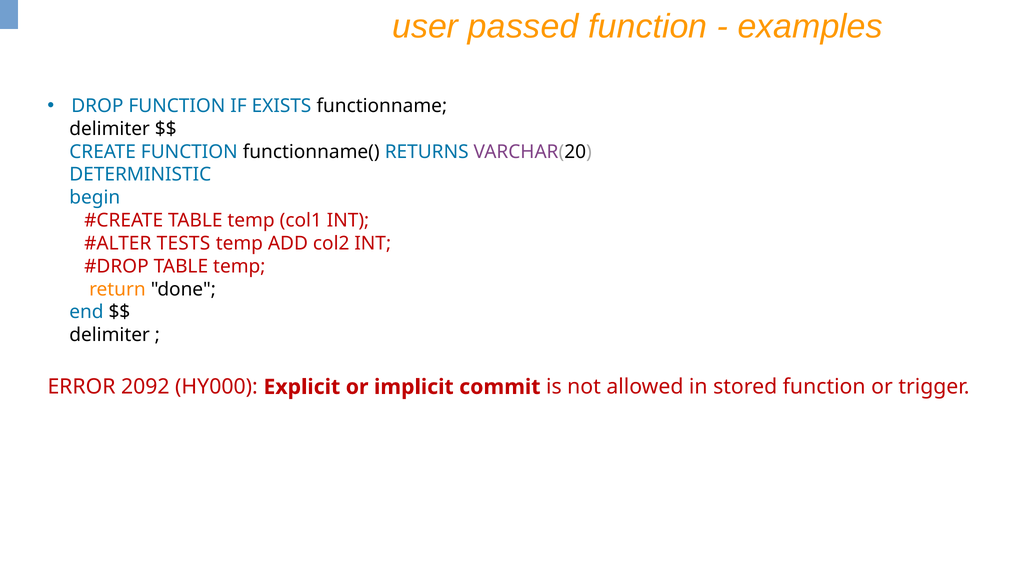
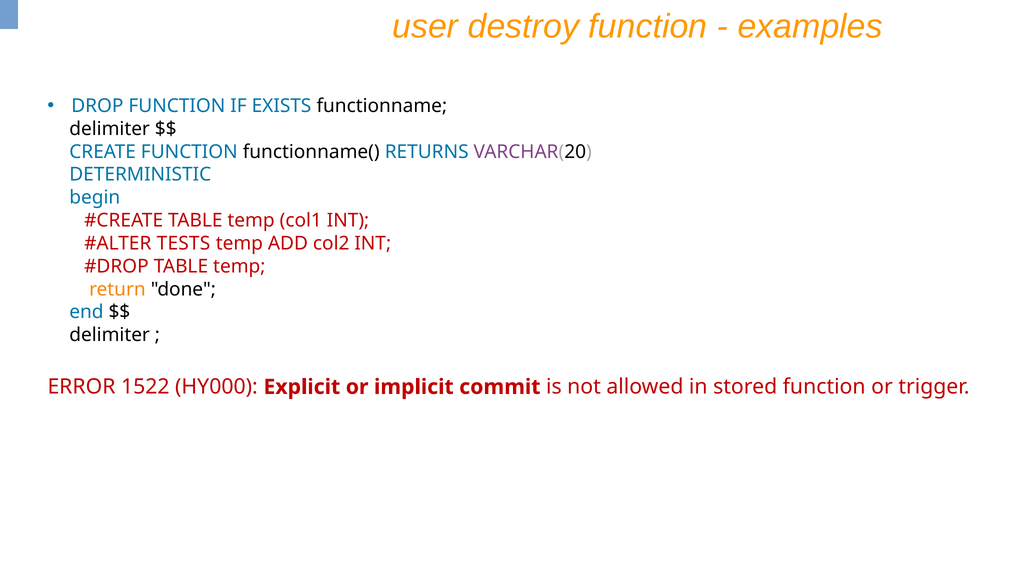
passed: passed -> destroy
2092: 2092 -> 1522
